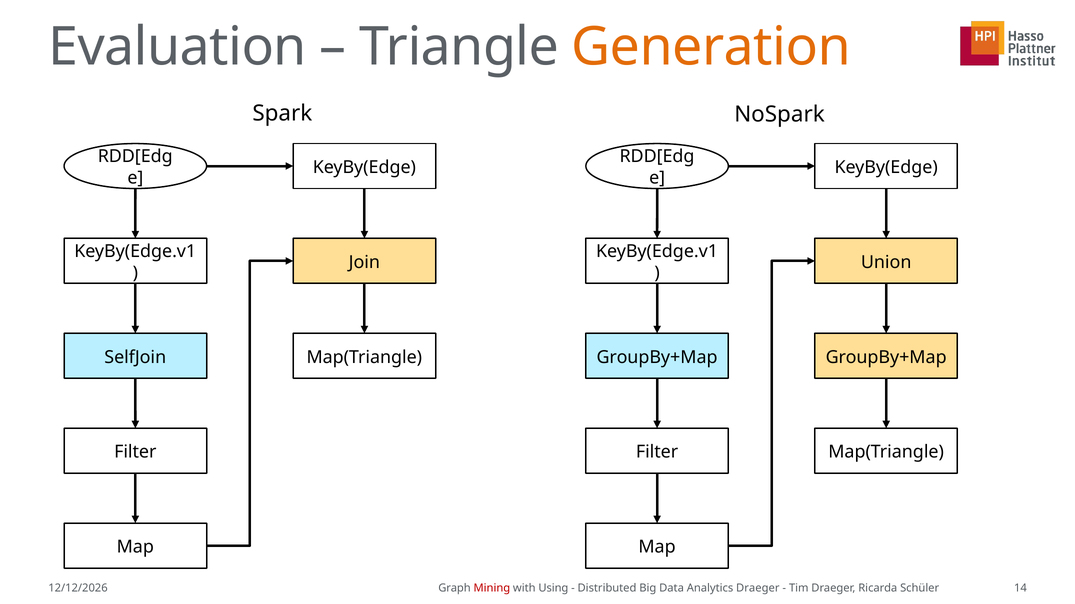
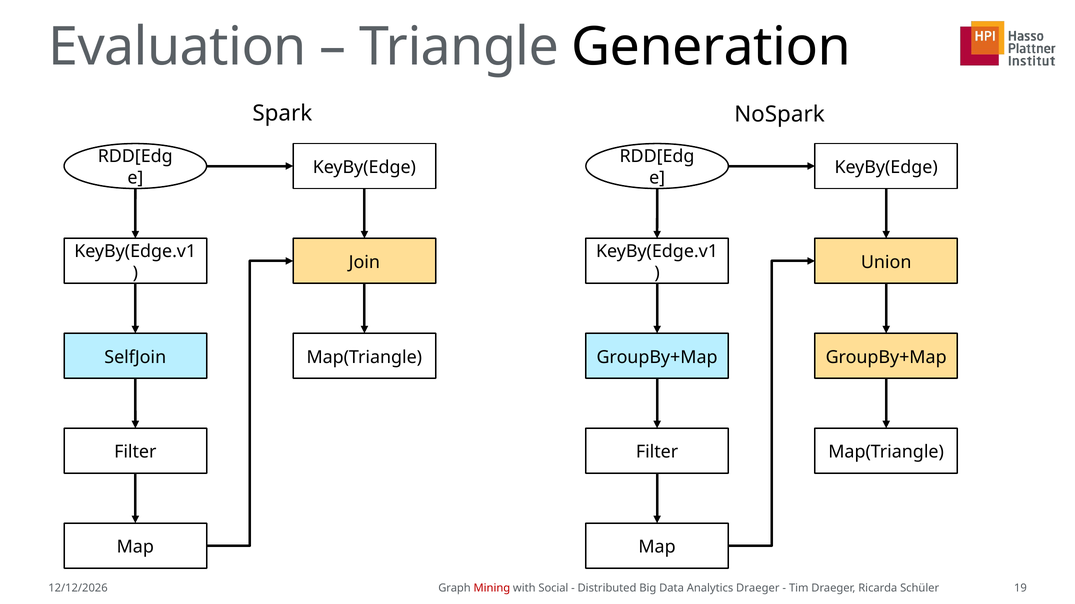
Generation colour: orange -> black
Using: Using -> Social
14: 14 -> 19
